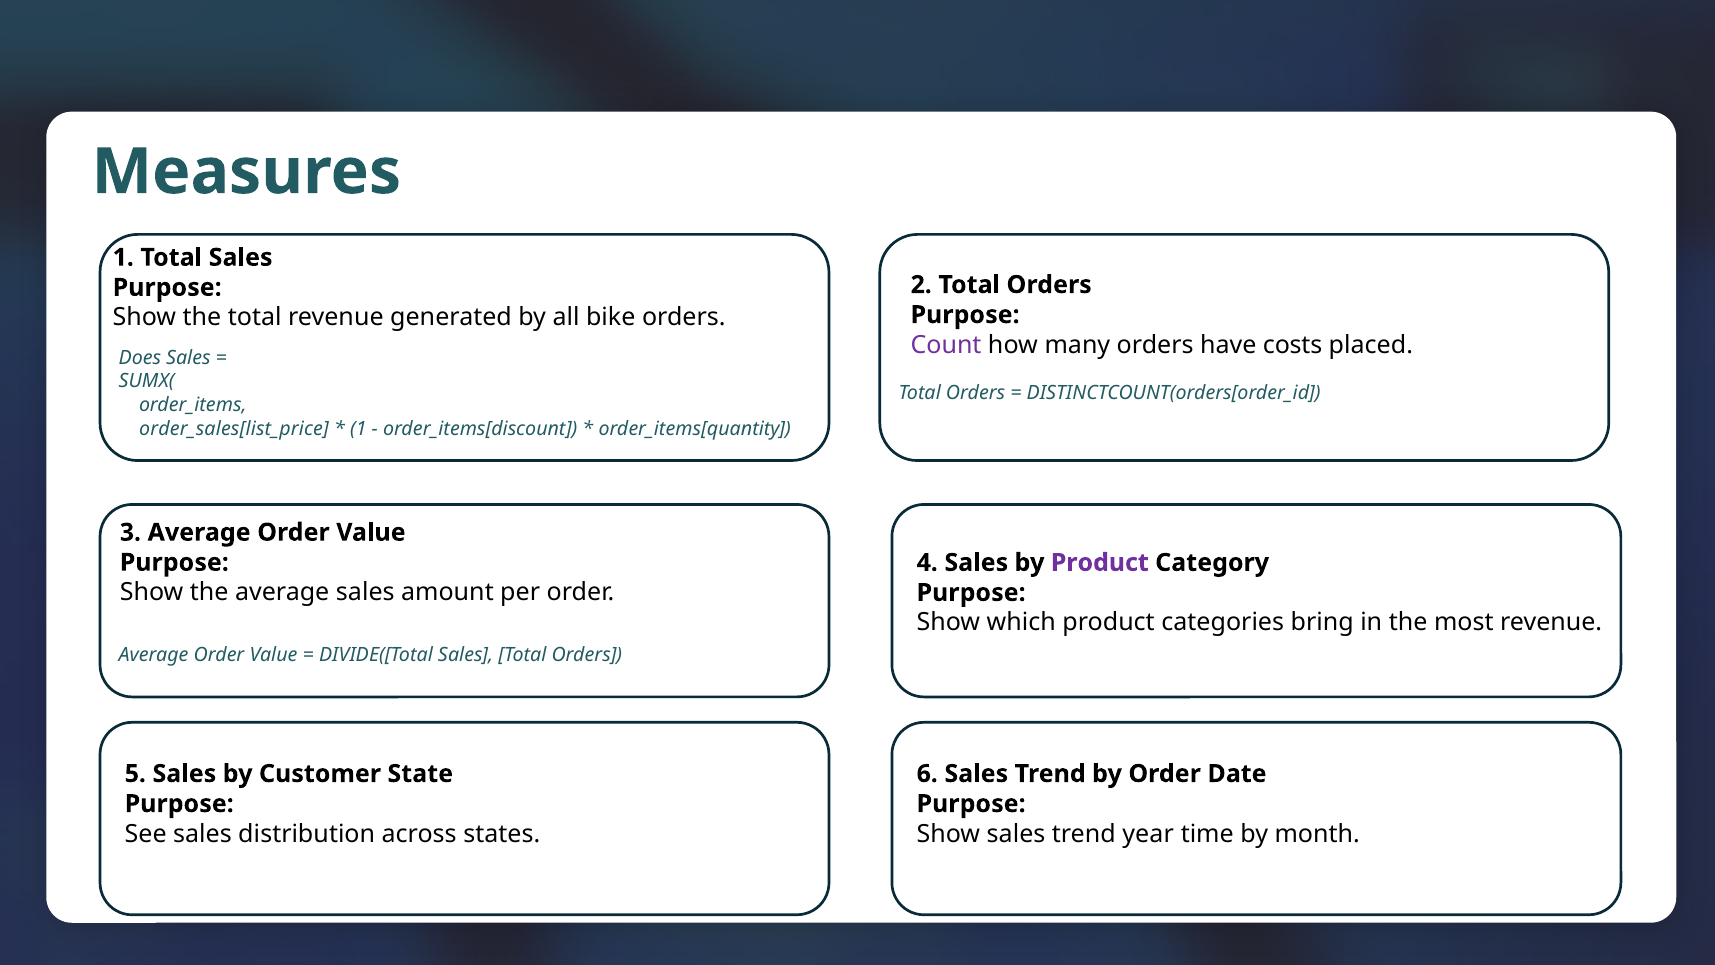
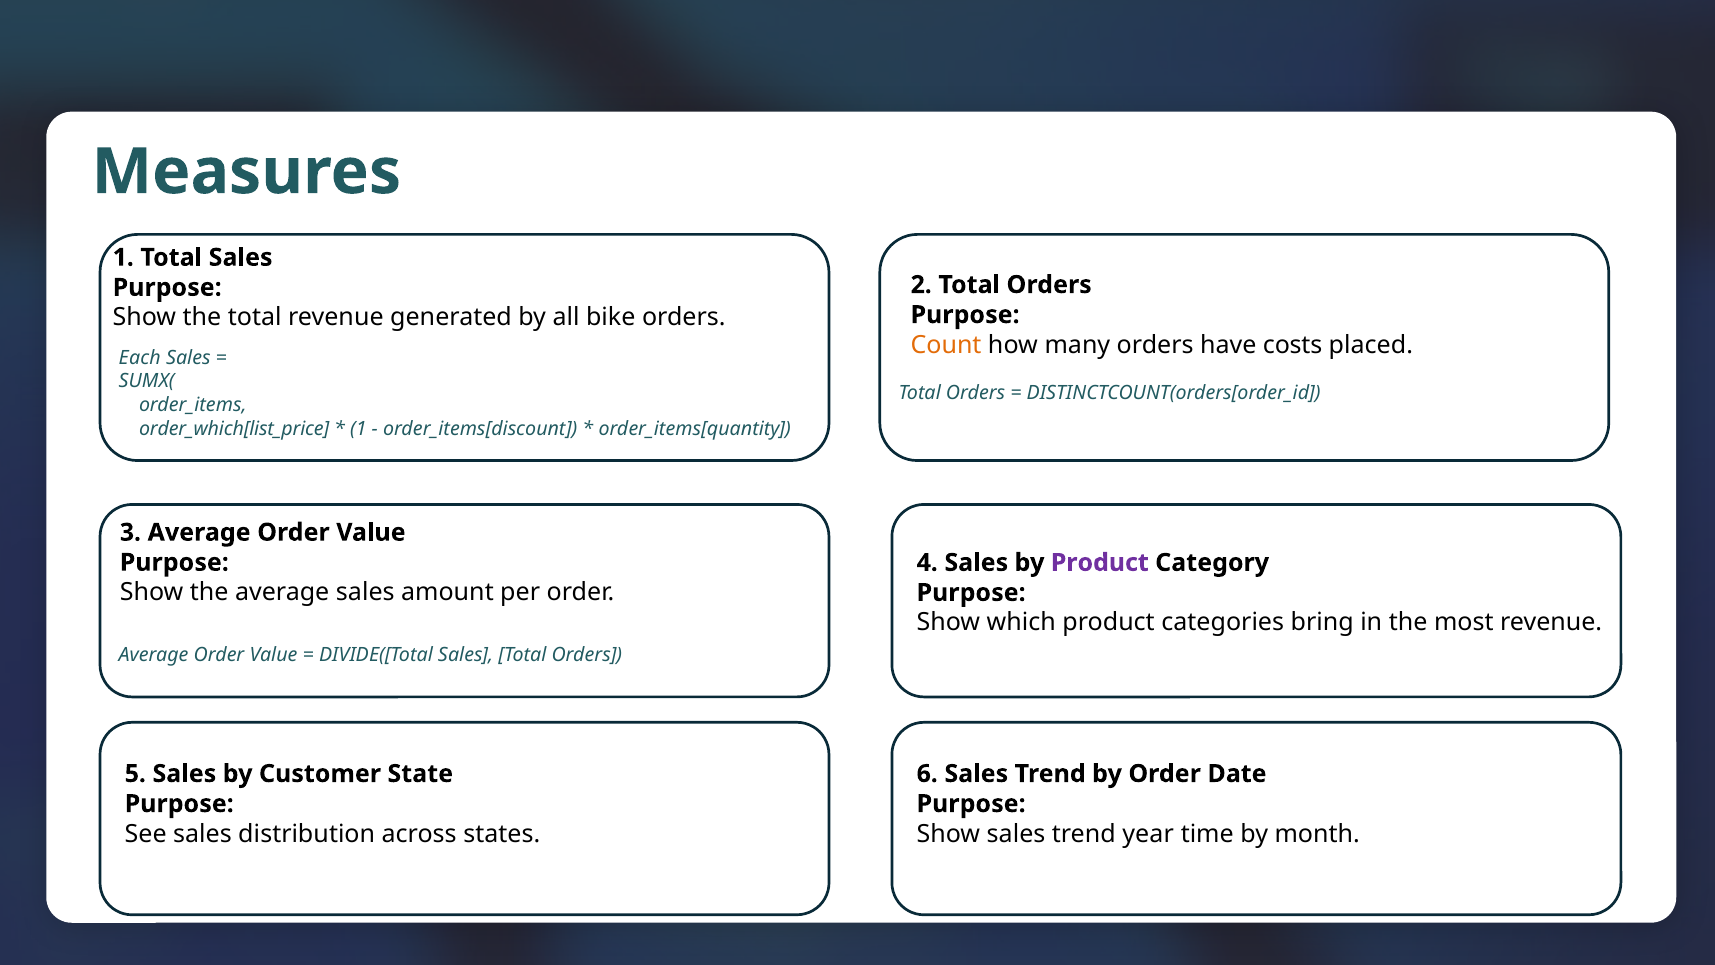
Count colour: purple -> orange
Does: Does -> Each
order_sales[list_price: order_sales[list_price -> order_which[list_price
